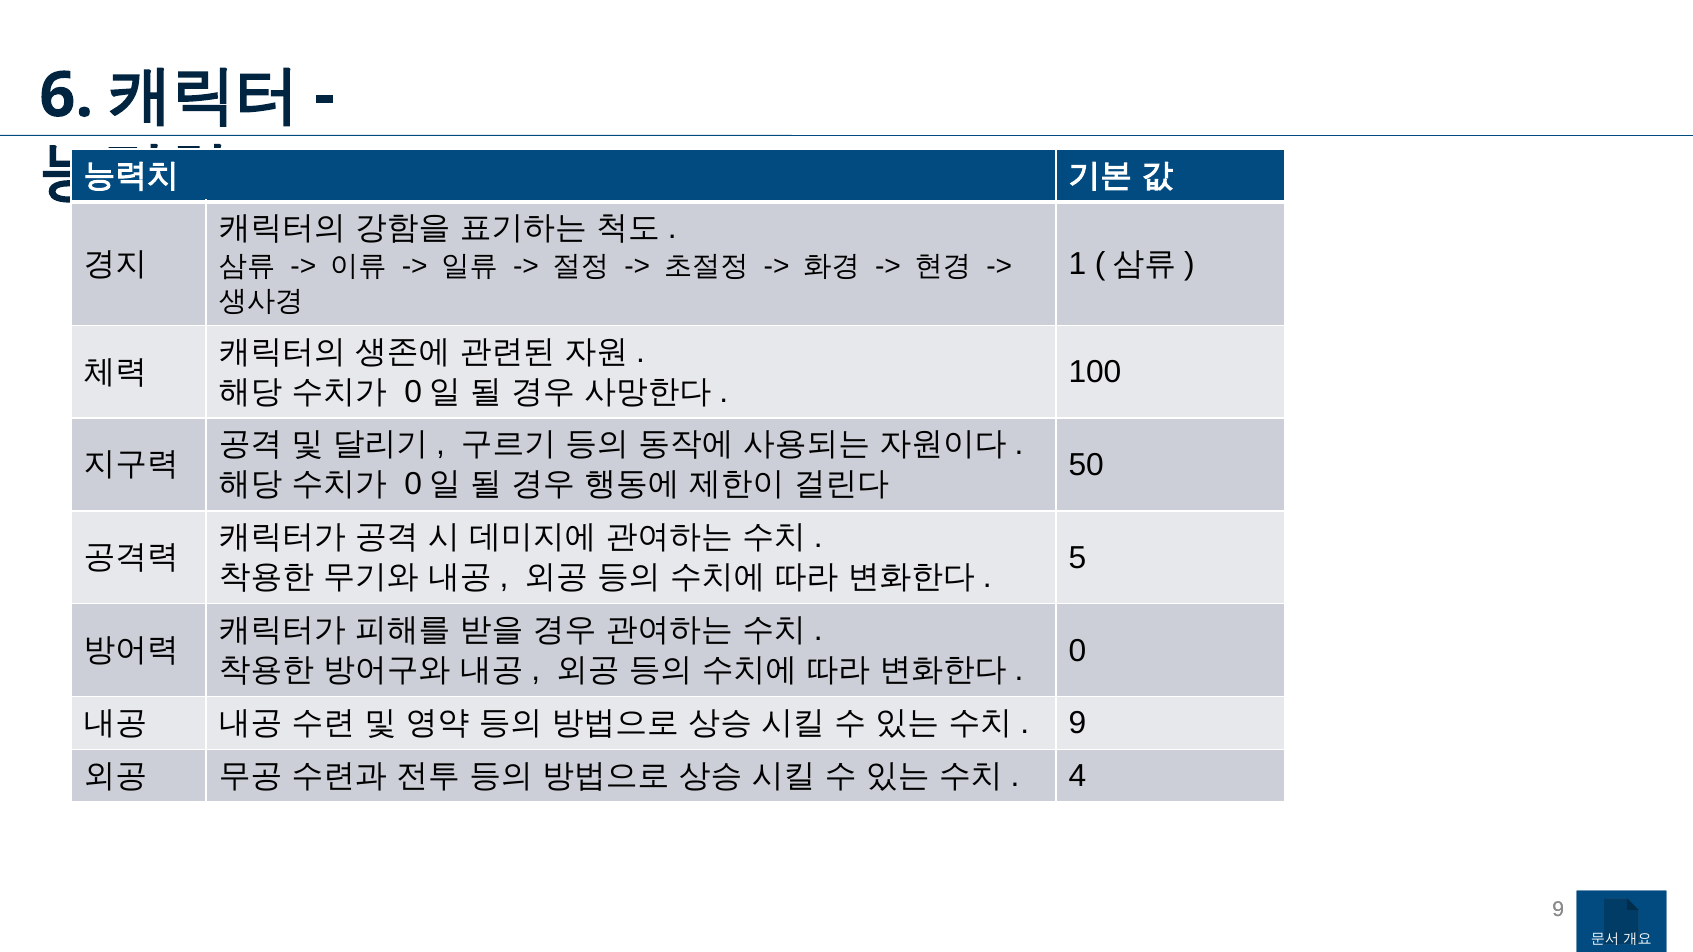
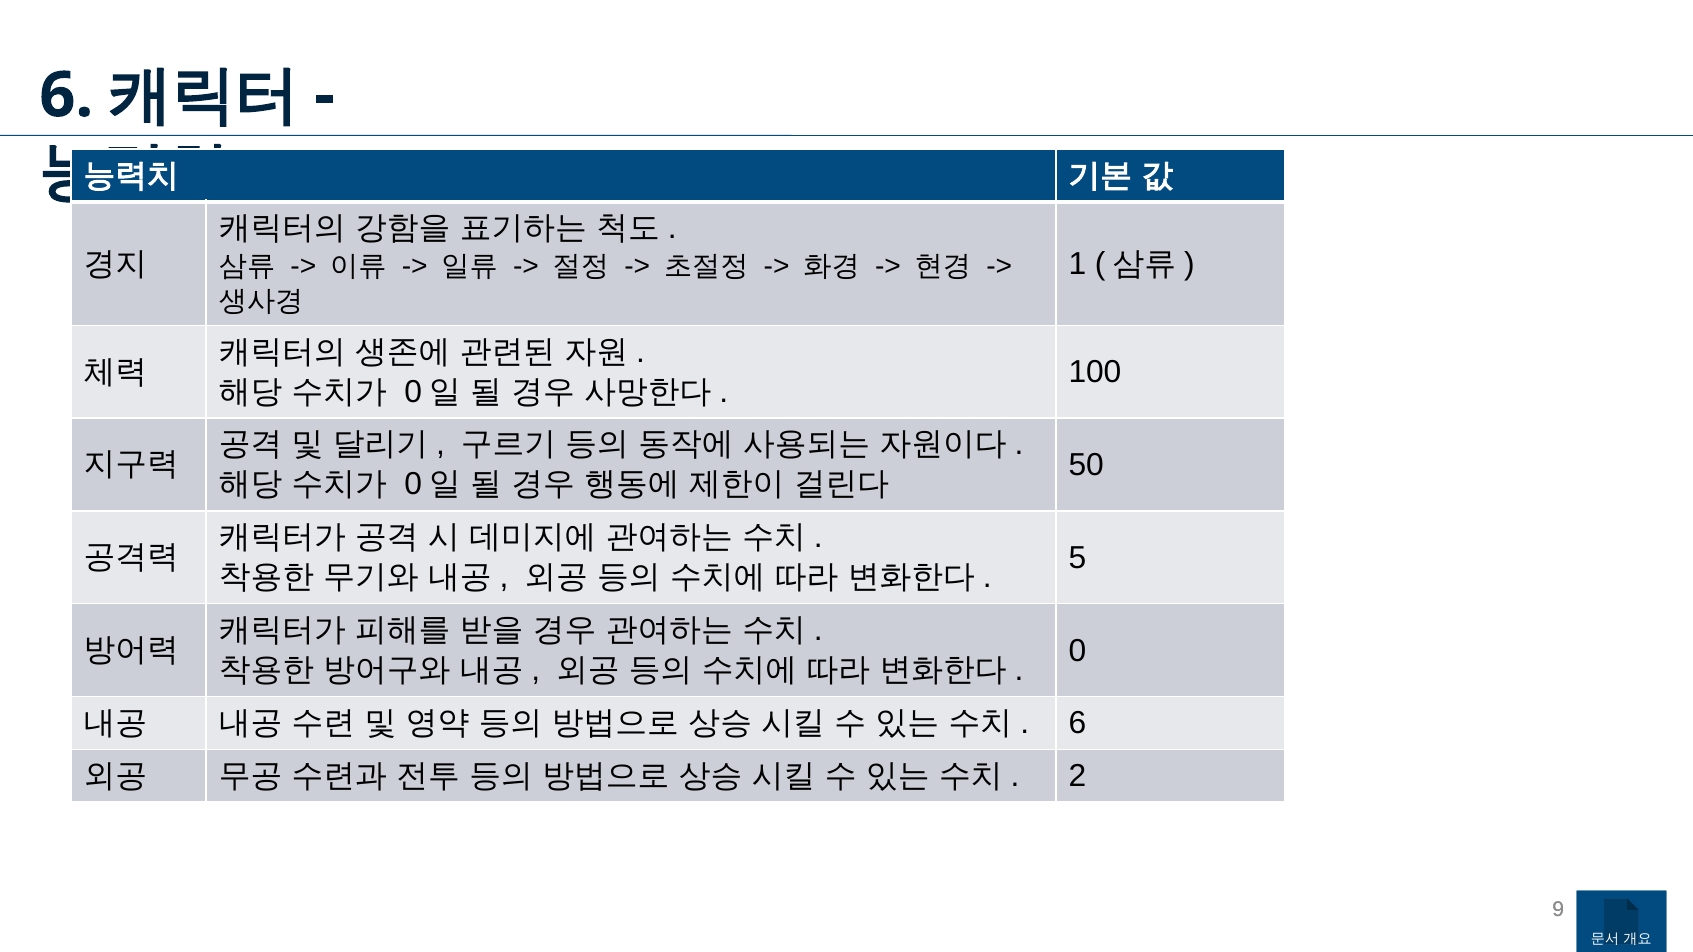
9 at (1077, 724): 9 -> 6
4: 4 -> 2
